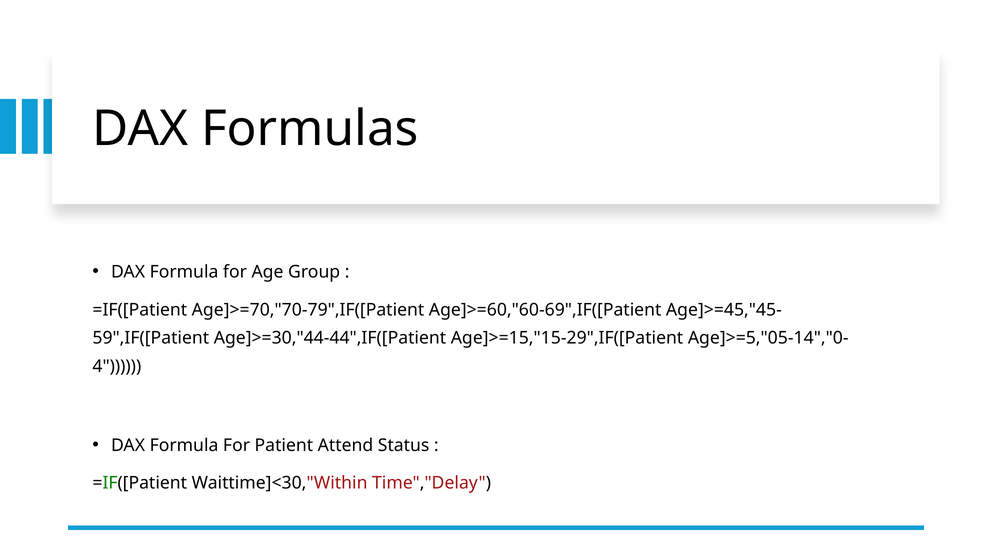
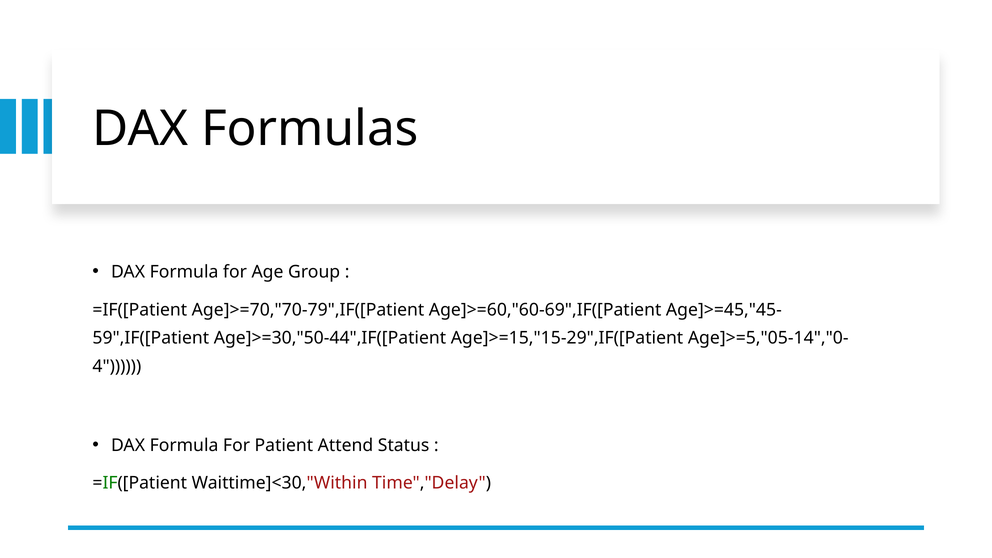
Age]>=30,"44-44",IF([Patient: Age]>=30,"44-44",IF([Patient -> Age]>=30,"50-44",IF([Patient
